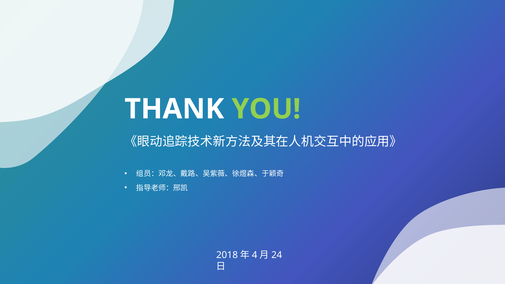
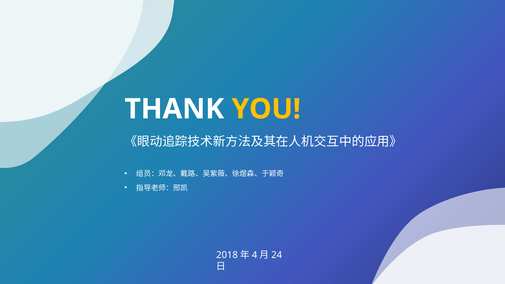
YOU colour: light green -> yellow
